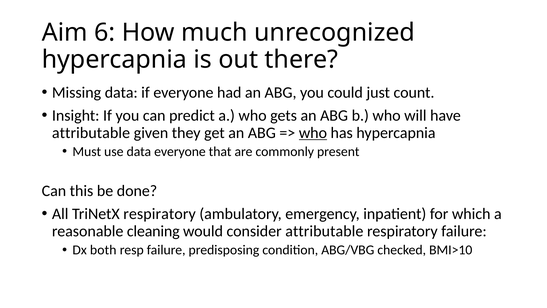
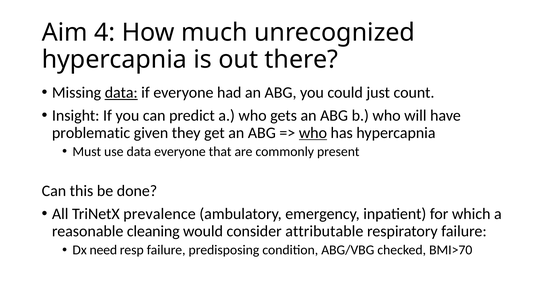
6: 6 -> 4
data at (121, 92) underline: none -> present
attributable at (91, 133): attributable -> problematic
TriNetX respiratory: respiratory -> prevalence
both: both -> need
BMI>10: BMI>10 -> BMI>70
